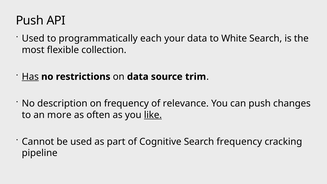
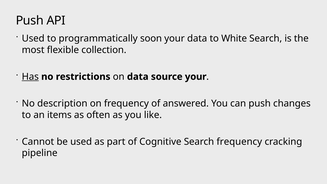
each: each -> soon
source trim: trim -> your
relevance: relevance -> answered
more: more -> items
like underline: present -> none
